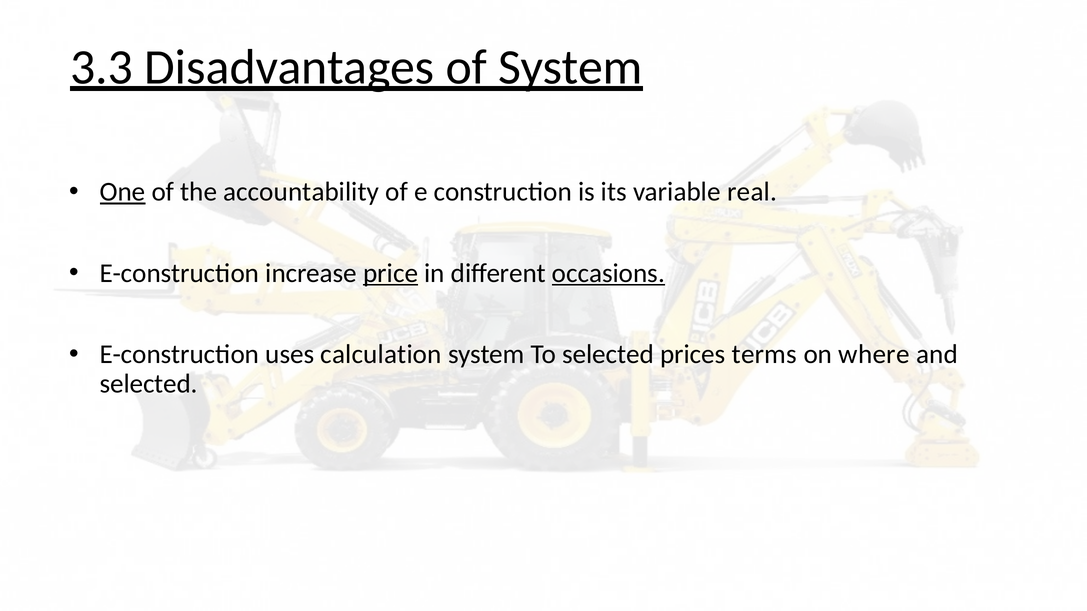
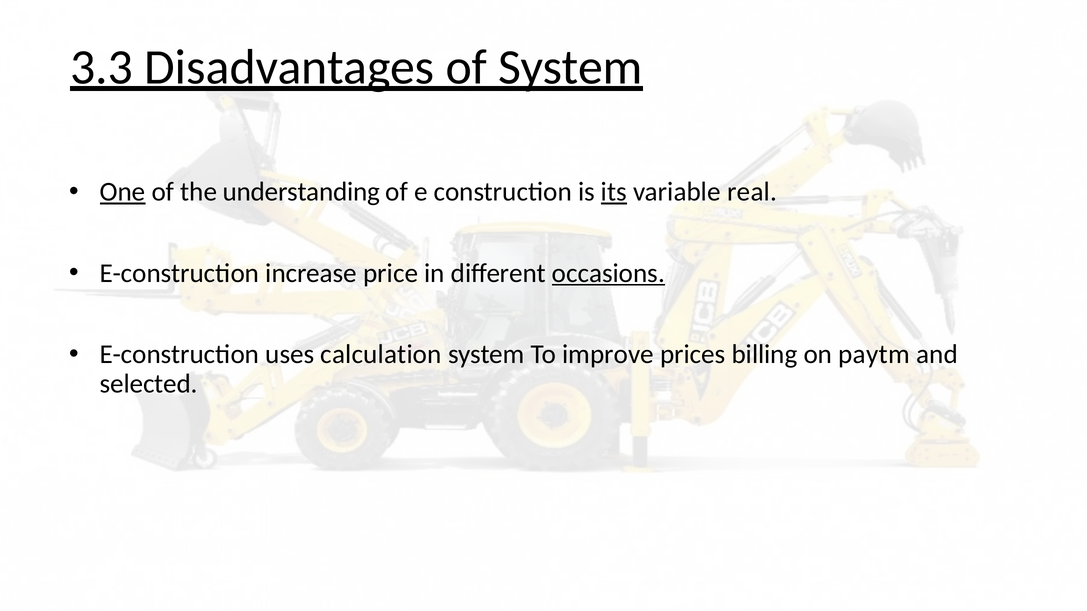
accountability: accountability -> understanding
its underline: none -> present
price underline: present -> none
To selected: selected -> improve
terms: terms -> billing
where: where -> paytm
